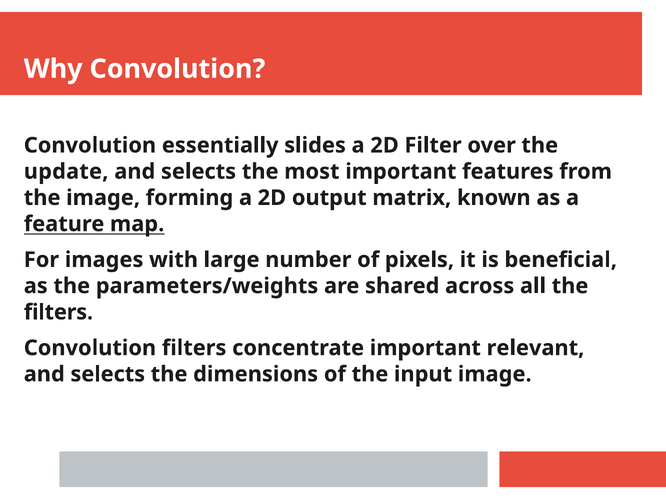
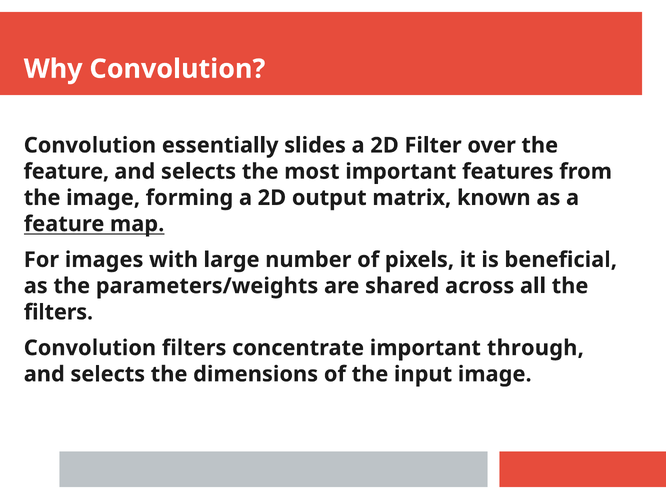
update at (66, 172): update -> feature
relevant: relevant -> through
